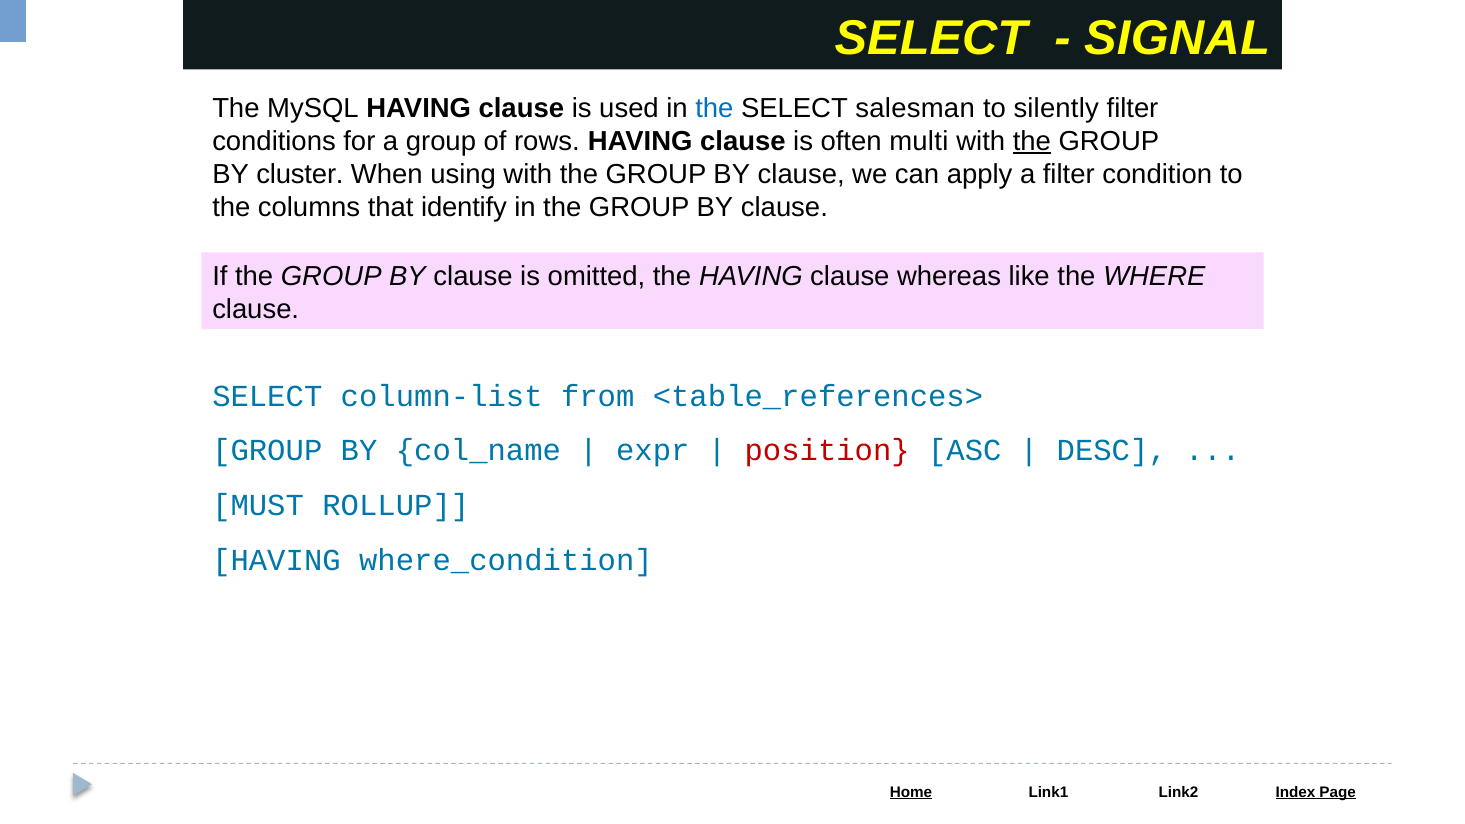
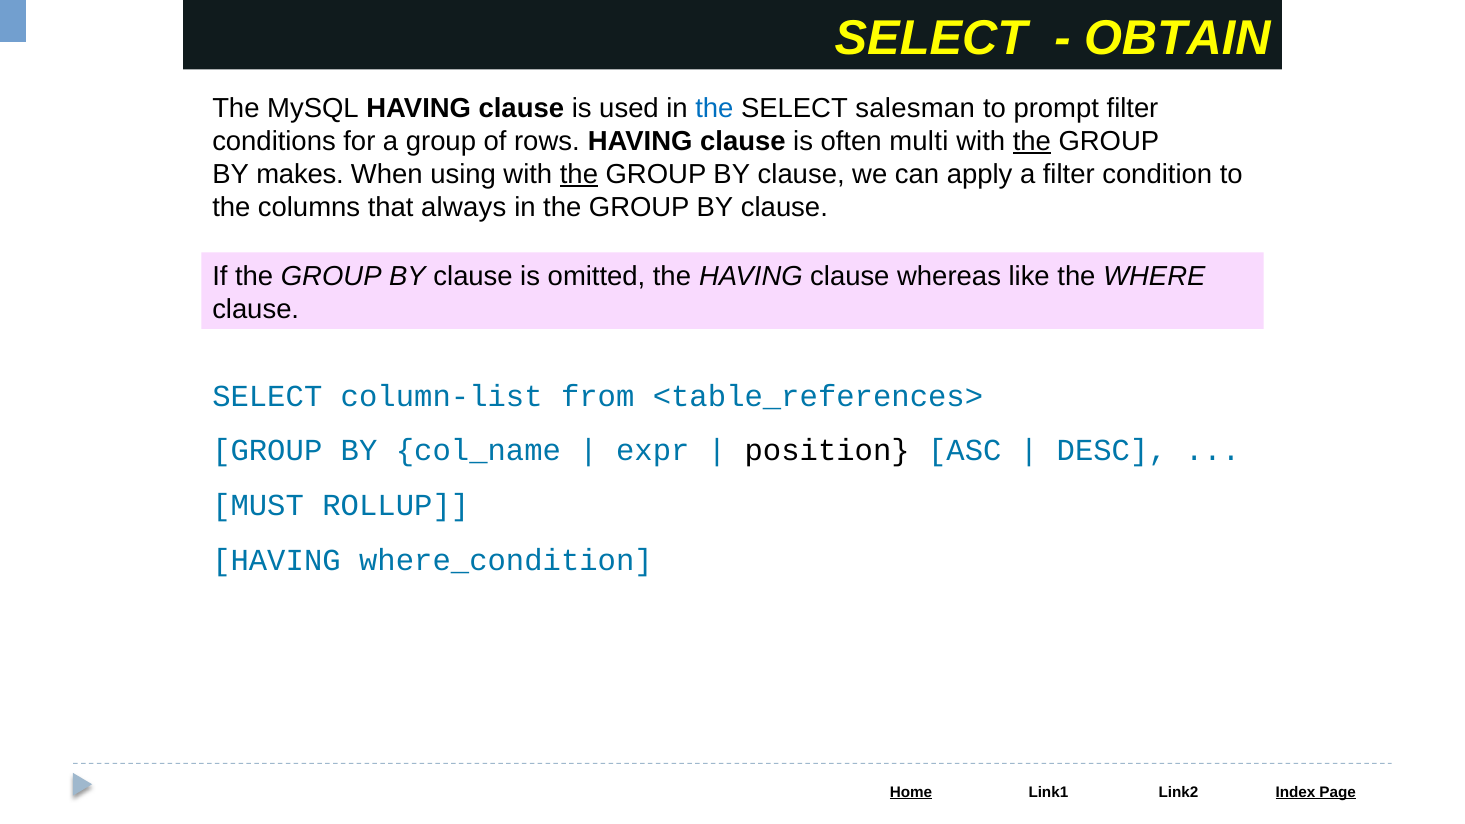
SIGNAL: SIGNAL -> OBTAIN
silently: silently -> prompt
cluster: cluster -> makes
the at (579, 174) underline: none -> present
identify: identify -> always
position colour: red -> black
